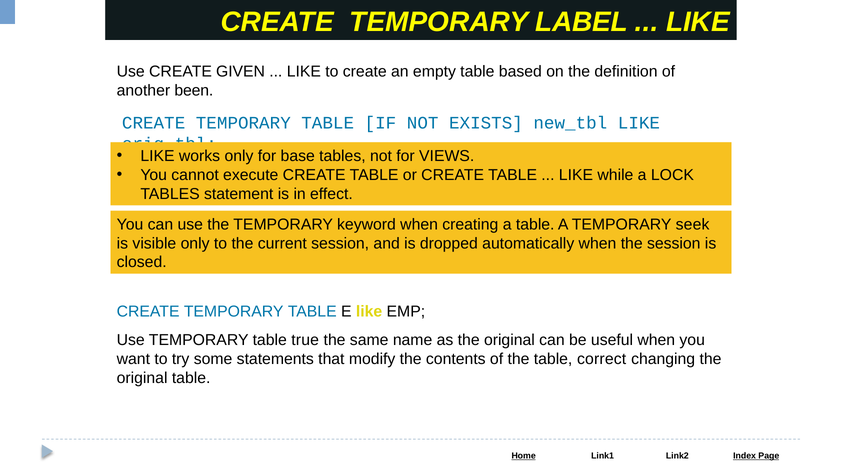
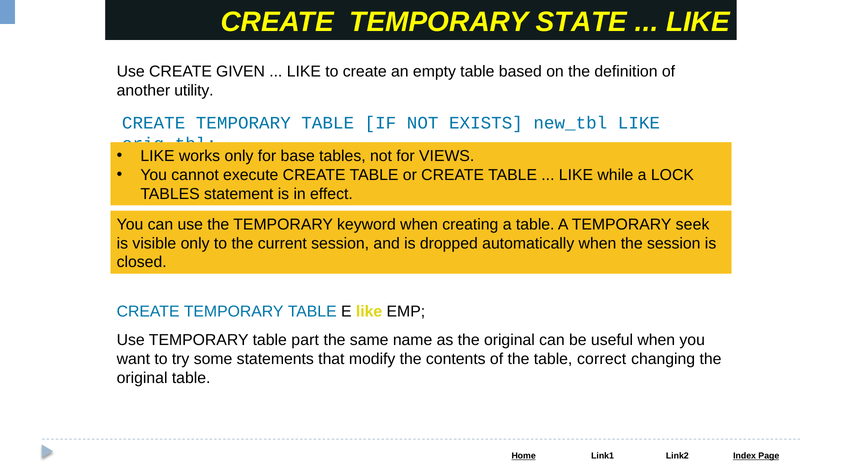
LABEL: LABEL -> STATE
been: been -> utility
true: true -> part
